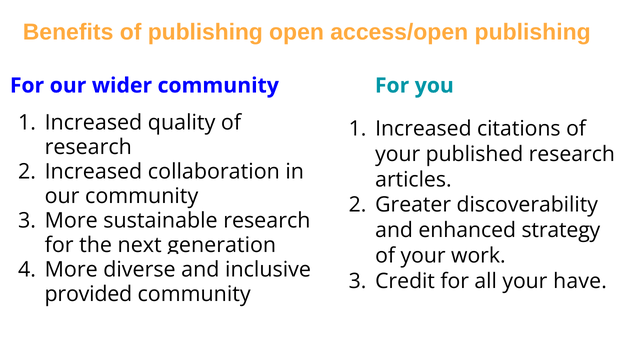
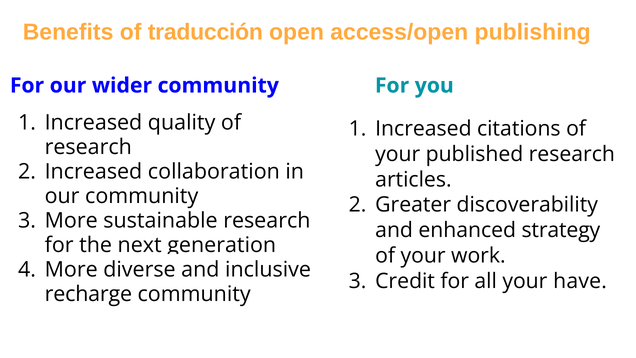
of publishing: publishing -> traducción
provided: provided -> recharge
